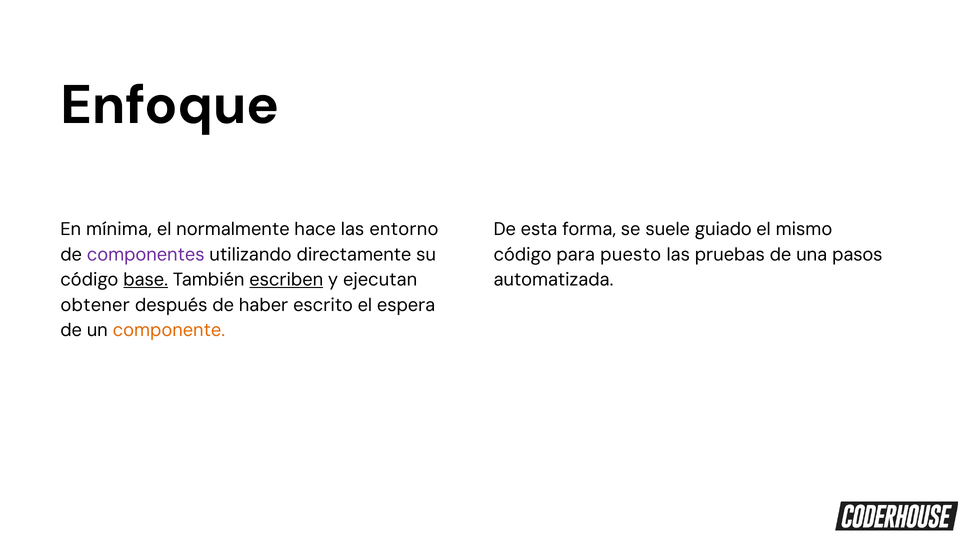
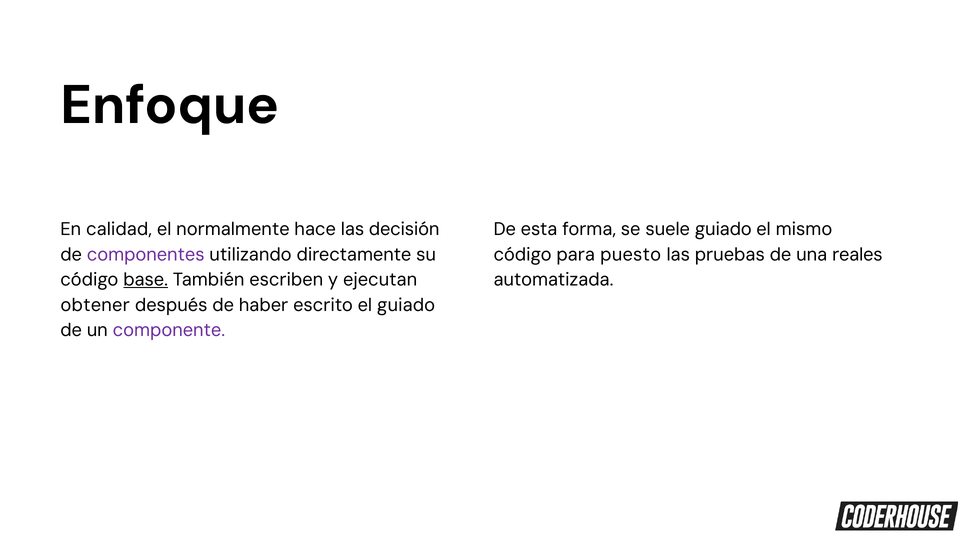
mínima: mínima -> calidad
entorno: entorno -> decisión
pasos: pasos -> reales
escriben underline: present -> none
el espera: espera -> guiado
componente colour: orange -> purple
